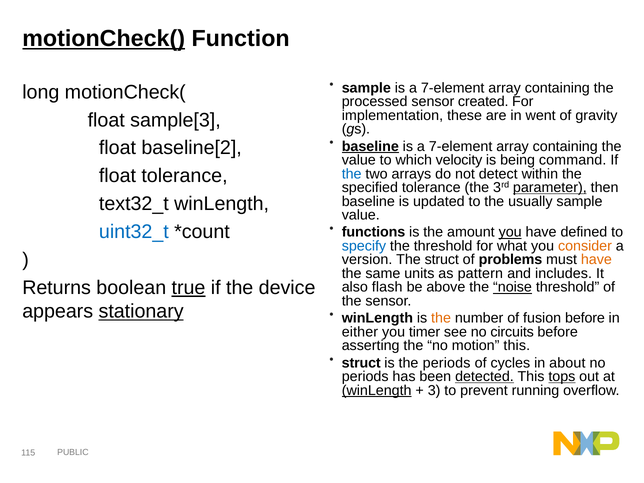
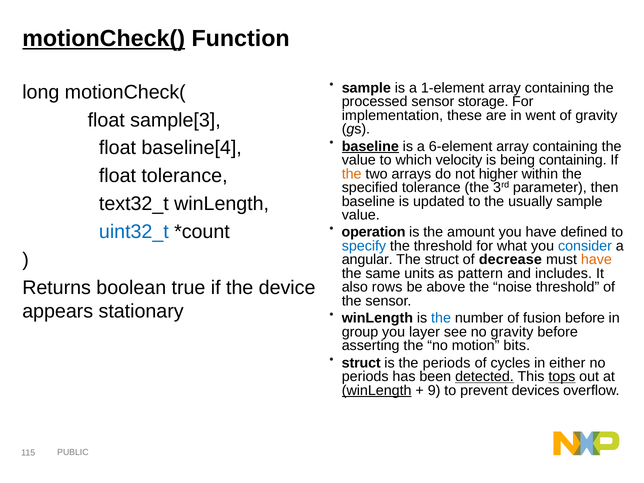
sample is a 7-element: 7-element -> 1-element
created: created -> storage
7-element at (461, 146): 7-element -> 6-element
baseline[2: baseline[2 -> baseline[4
being command: command -> containing
the at (352, 174) colour: blue -> orange
detect: detect -> higher
parameter underline: present -> none
functions: functions -> operation
you at (510, 232) underline: present -> none
consider colour: orange -> blue
version: version -> angular
problems: problems -> decrease
true underline: present -> none
flash: flash -> rows
noise underline: present -> none
stationary underline: present -> none
the at (441, 318) colour: orange -> blue
either: either -> group
timer: timer -> layer
no circuits: circuits -> gravity
motion this: this -> bits
about: about -> either
3: 3 -> 9
running: running -> devices
